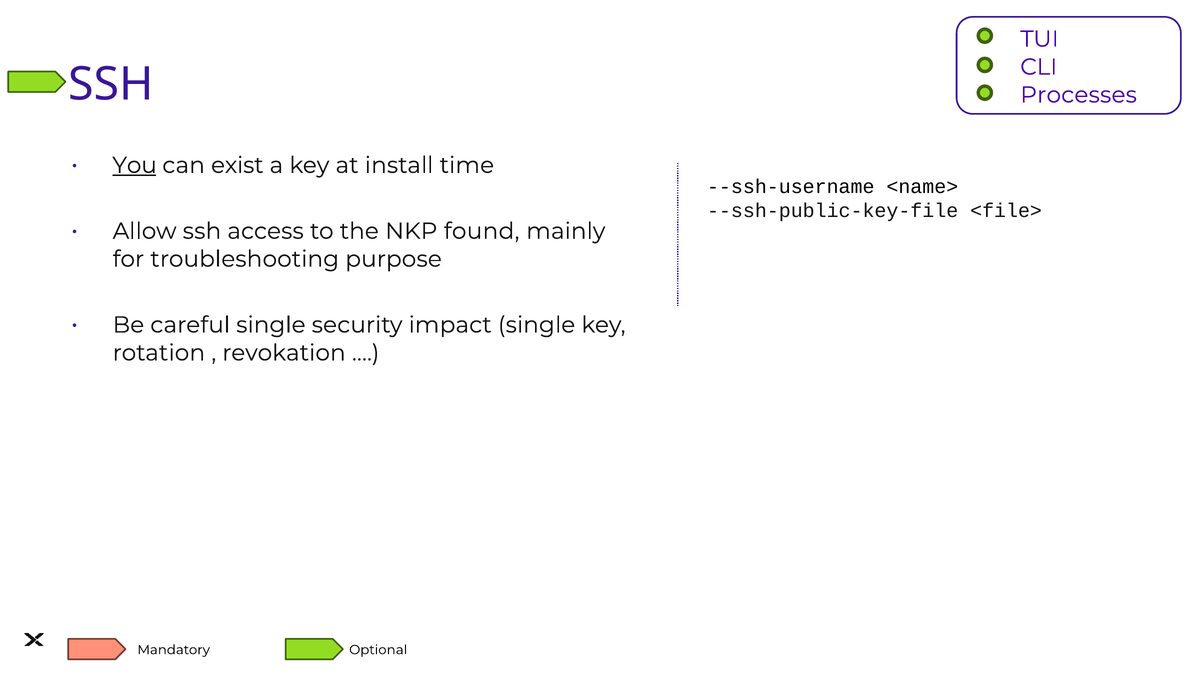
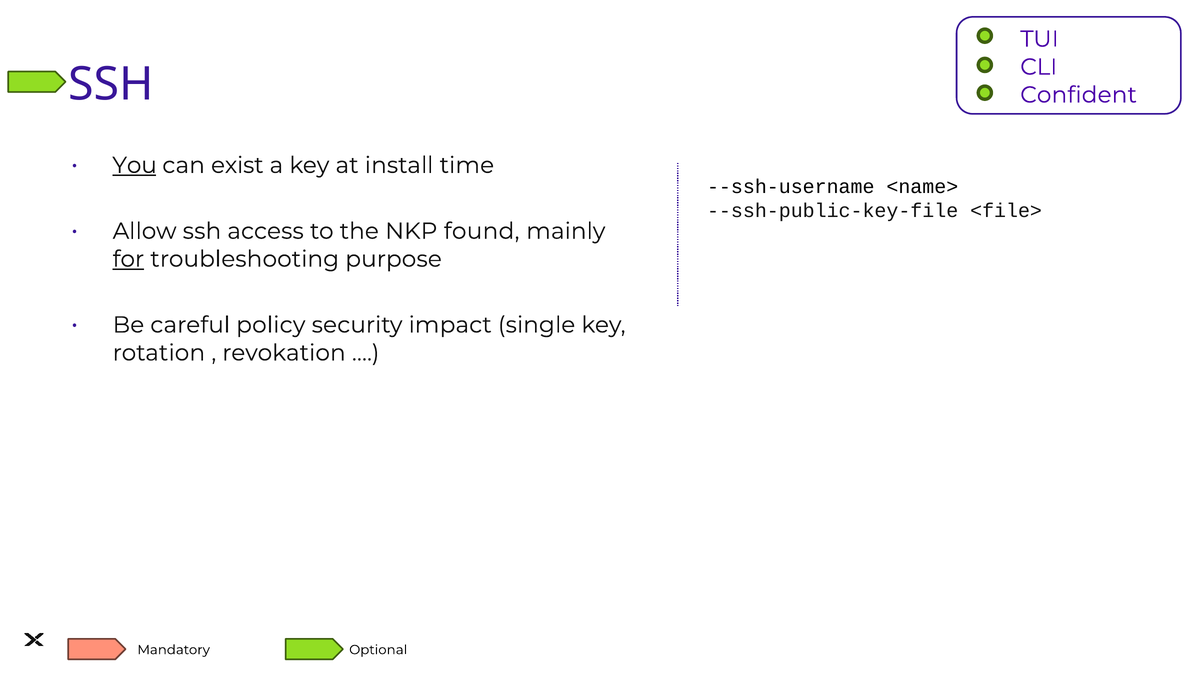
Processes: Processes -> Confident
for underline: none -> present
careful single: single -> policy
